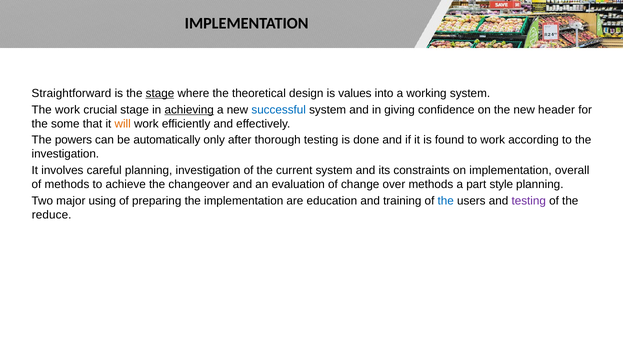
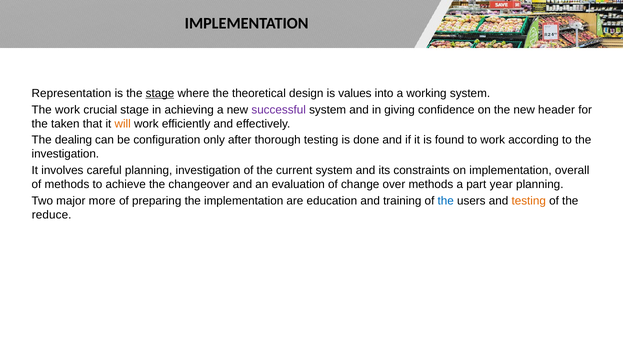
Straightforward: Straightforward -> Representation
achieving underline: present -> none
successful colour: blue -> purple
some: some -> taken
powers: powers -> dealing
automatically: automatically -> configuration
style: style -> year
using: using -> more
testing at (529, 201) colour: purple -> orange
